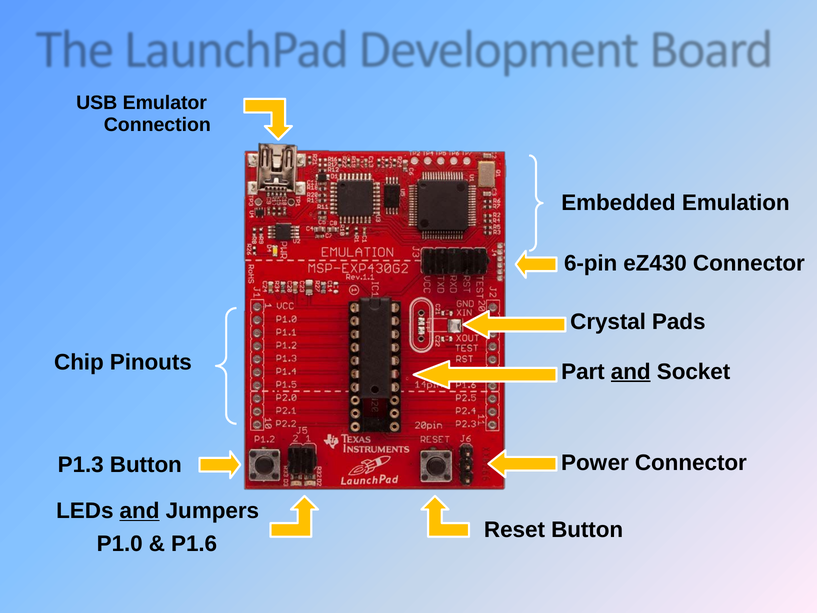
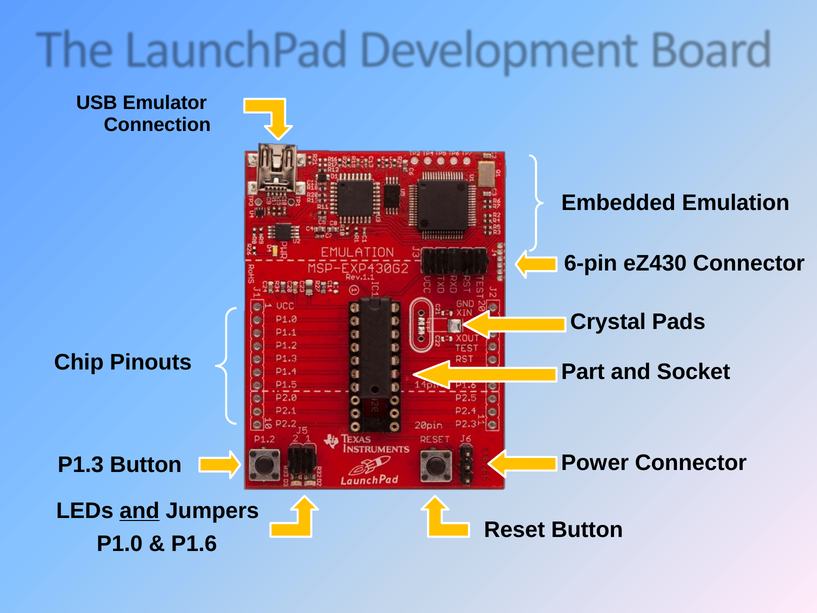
and at (631, 372) underline: present -> none
